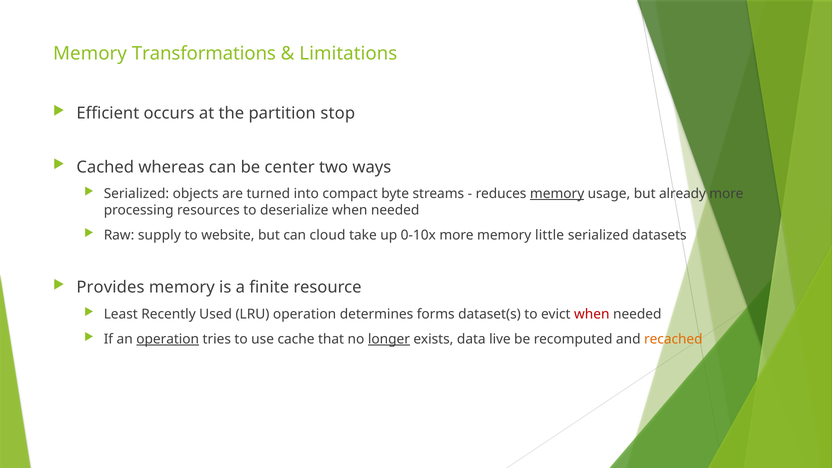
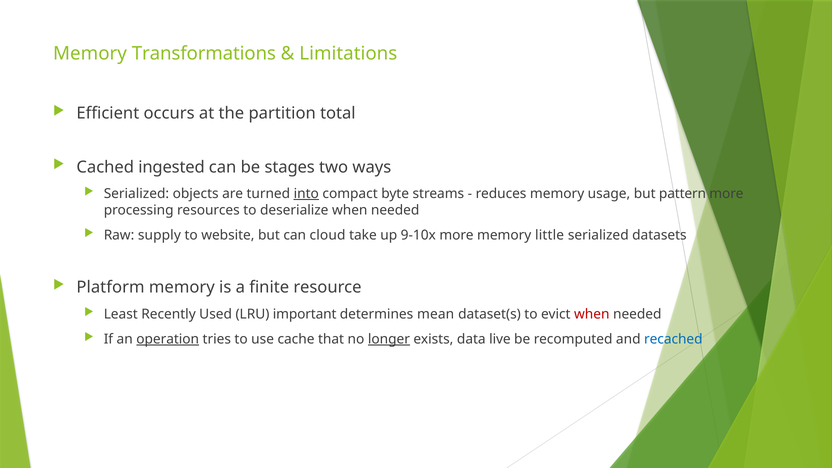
stop: stop -> total
whereas: whereas -> ingested
center: center -> stages
into underline: none -> present
memory at (557, 194) underline: present -> none
already: already -> pattern
0-10x: 0-10x -> 9-10x
Provides: Provides -> Platform
LRU operation: operation -> important
forms: forms -> mean
recached colour: orange -> blue
